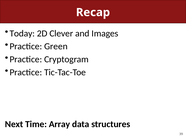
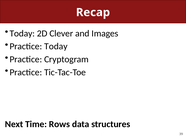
Practice Green: Green -> Today
Array: Array -> Rows
